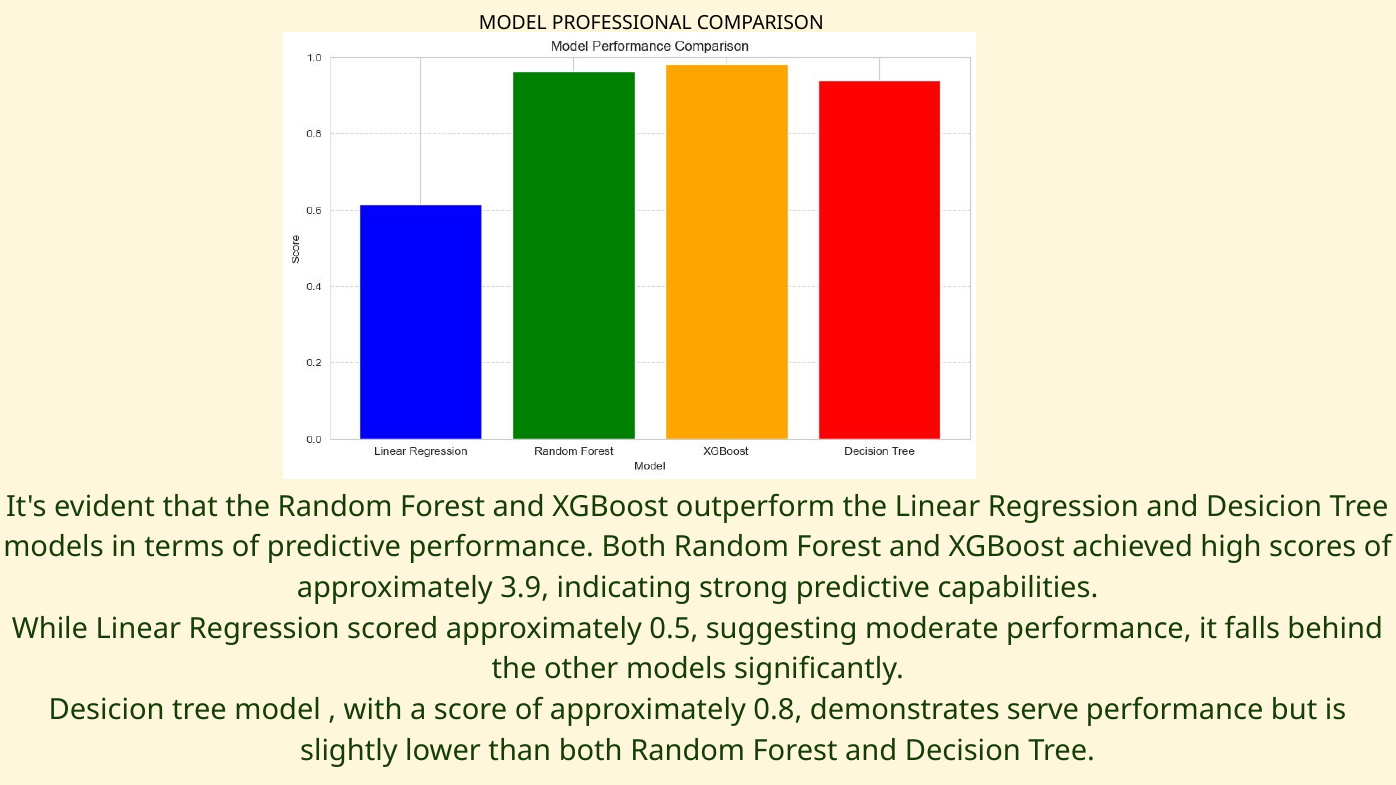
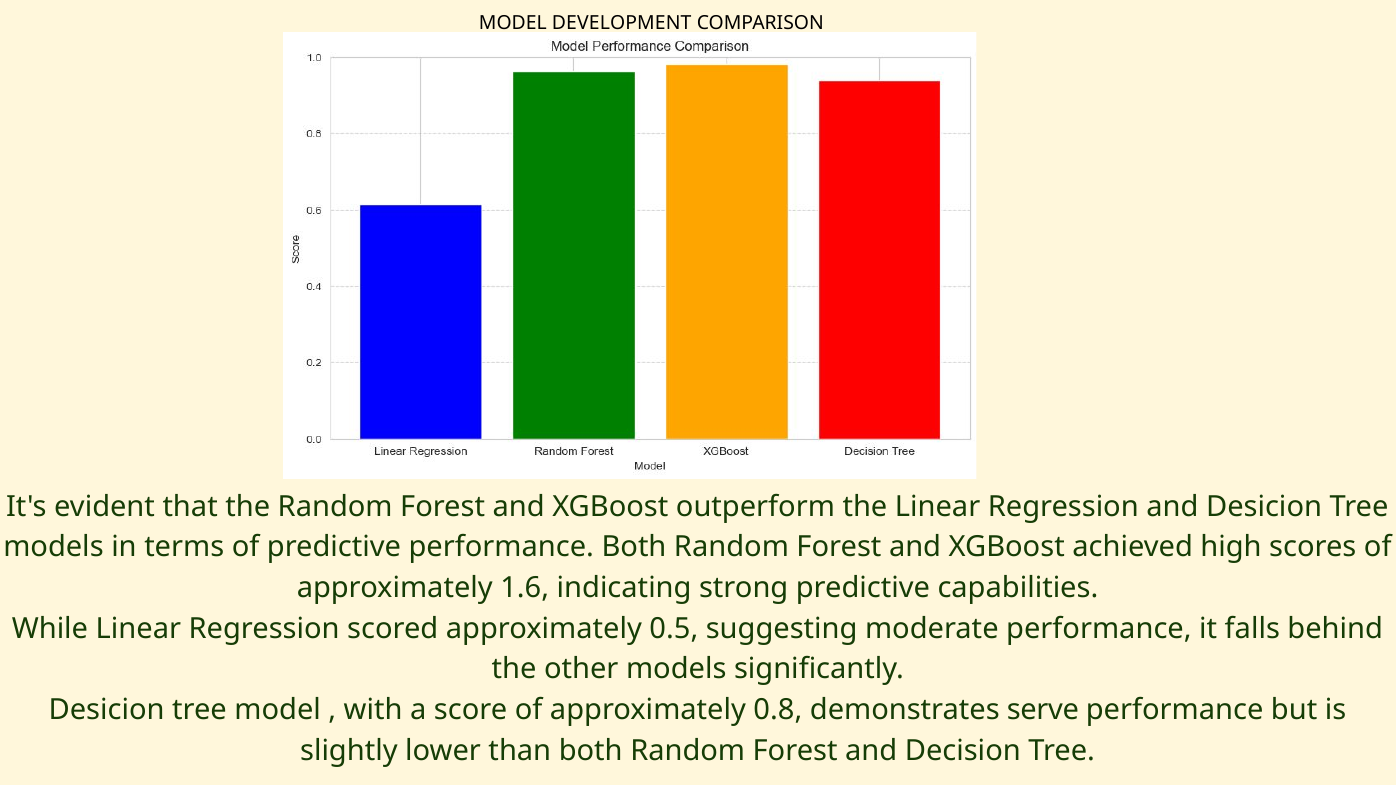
PROFESSIONAL: PROFESSIONAL -> DEVELOPMENT
3.9: 3.9 -> 1.6
